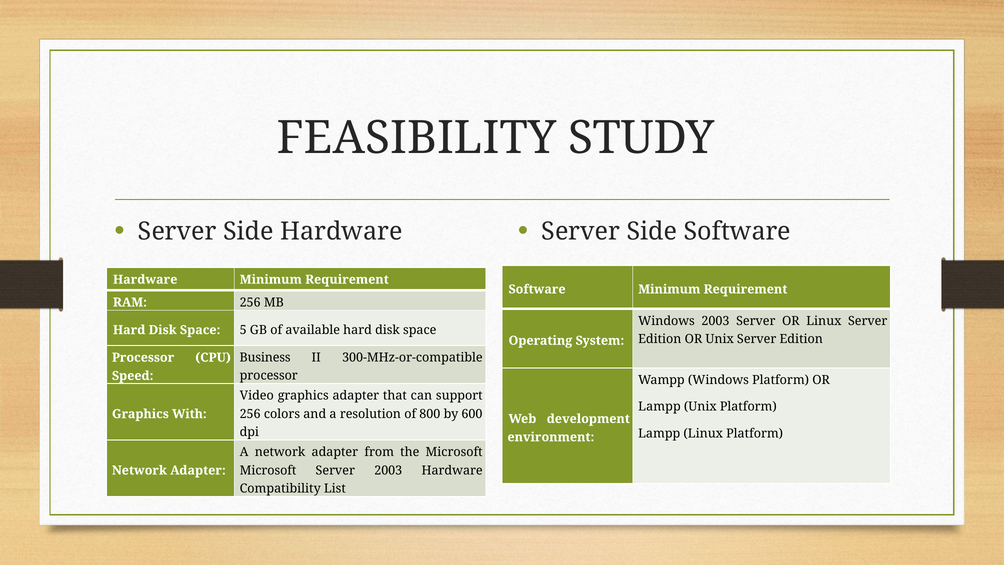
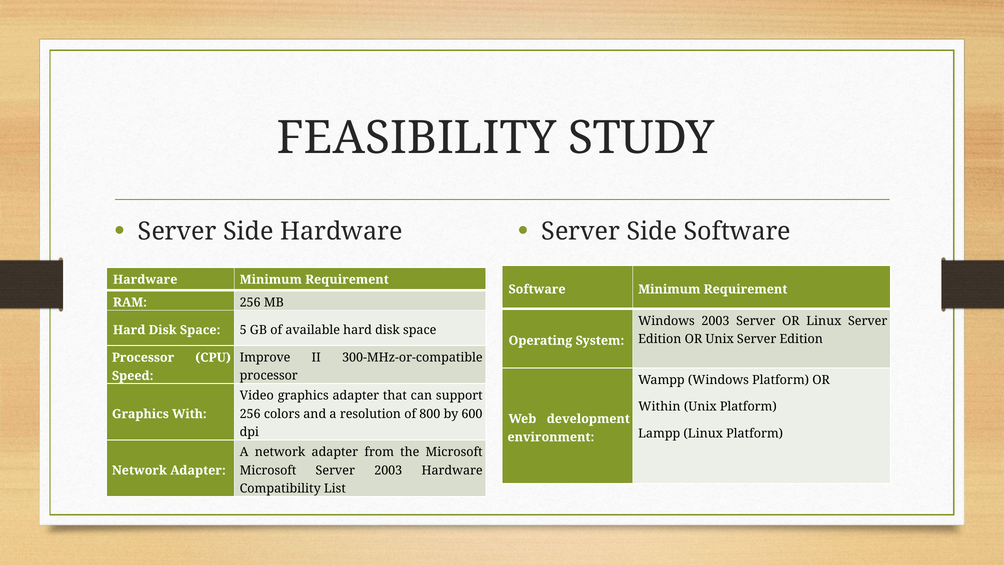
Business: Business -> Improve
Lampp at (659, 407): Lampp -> Within
